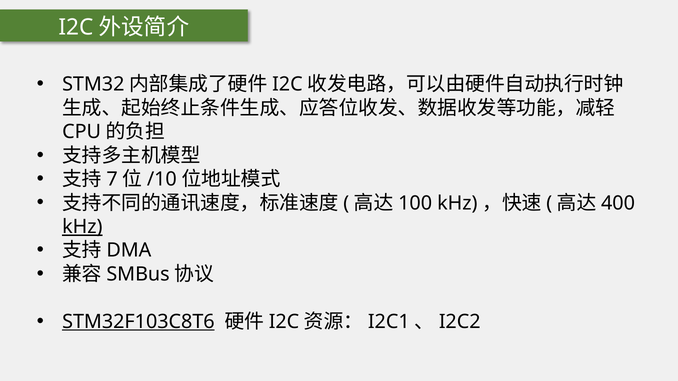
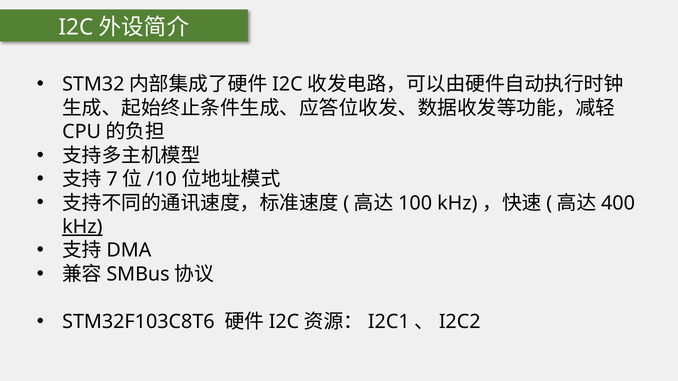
STM32F103C8T6 underline: present -> none
